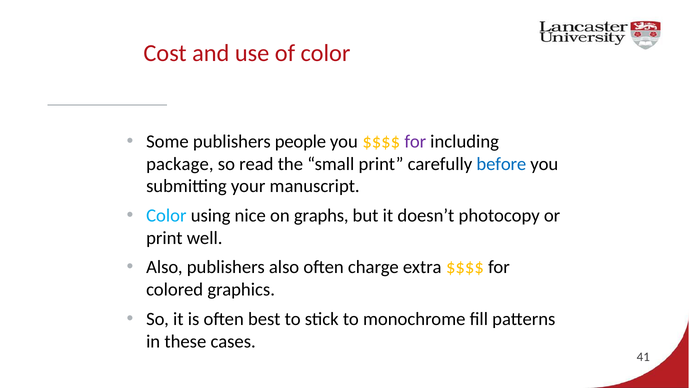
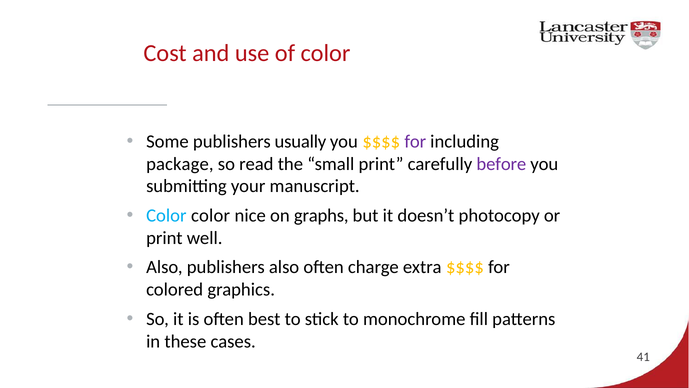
people: people -> usually
before colour: blue -> purple
Color using: using -> color
